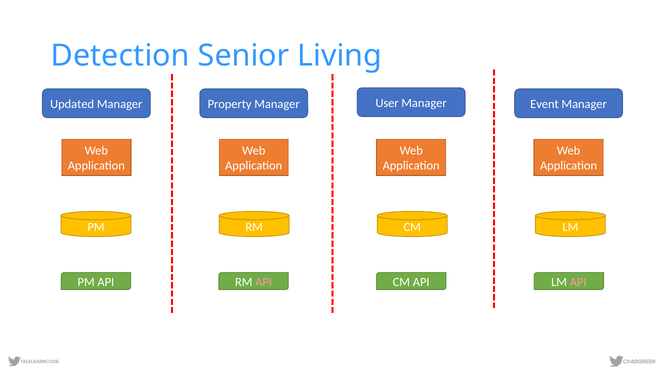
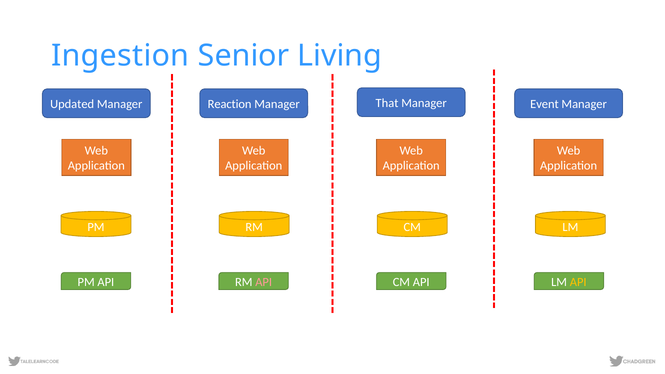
Detection: Detection -> Ingestion
Property: Property -> Reaction
User: User -> That
API at (578, 282) colour: pink -> yellow
